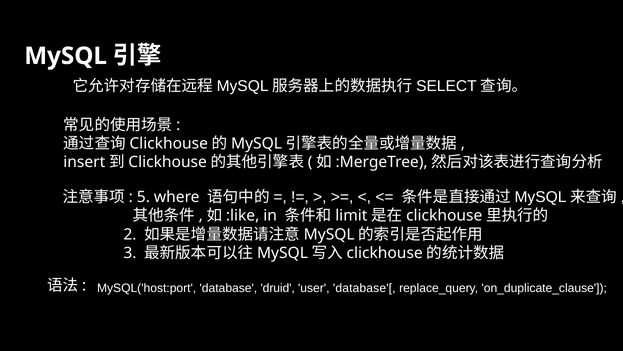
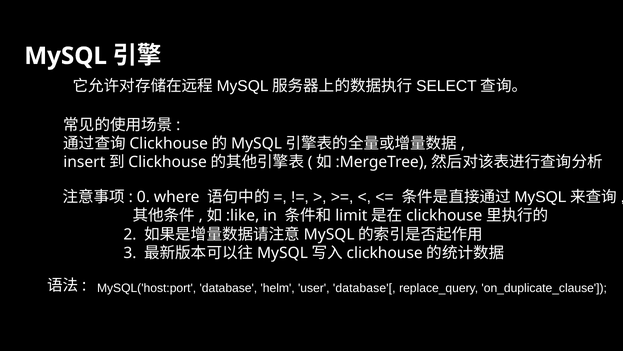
5: 5 -> 0
druid: druid -> helm
